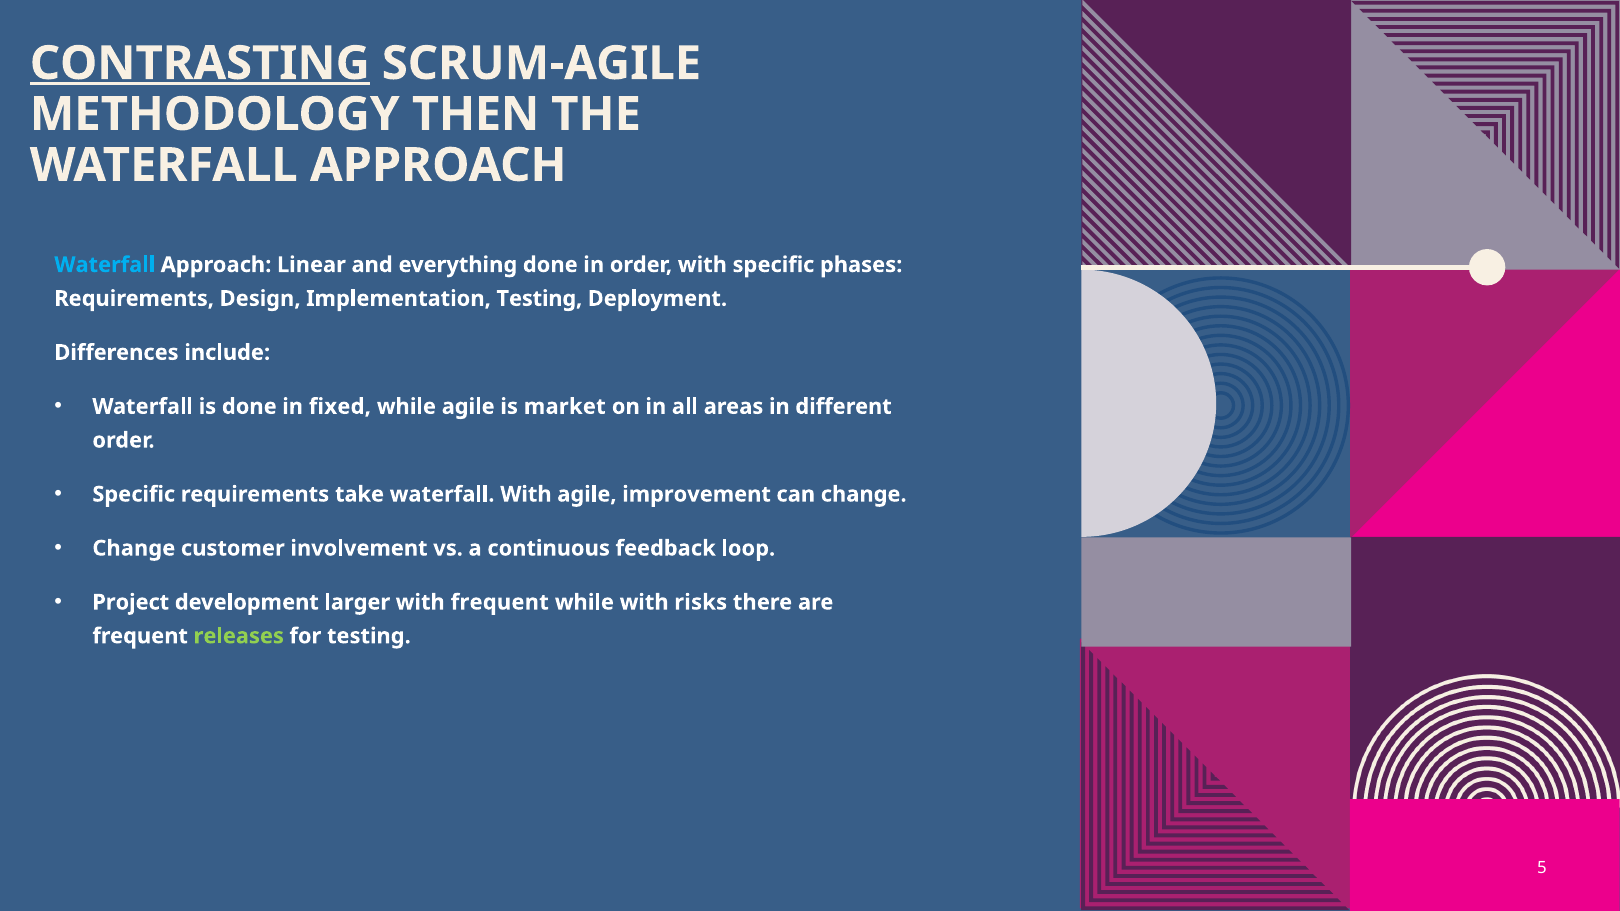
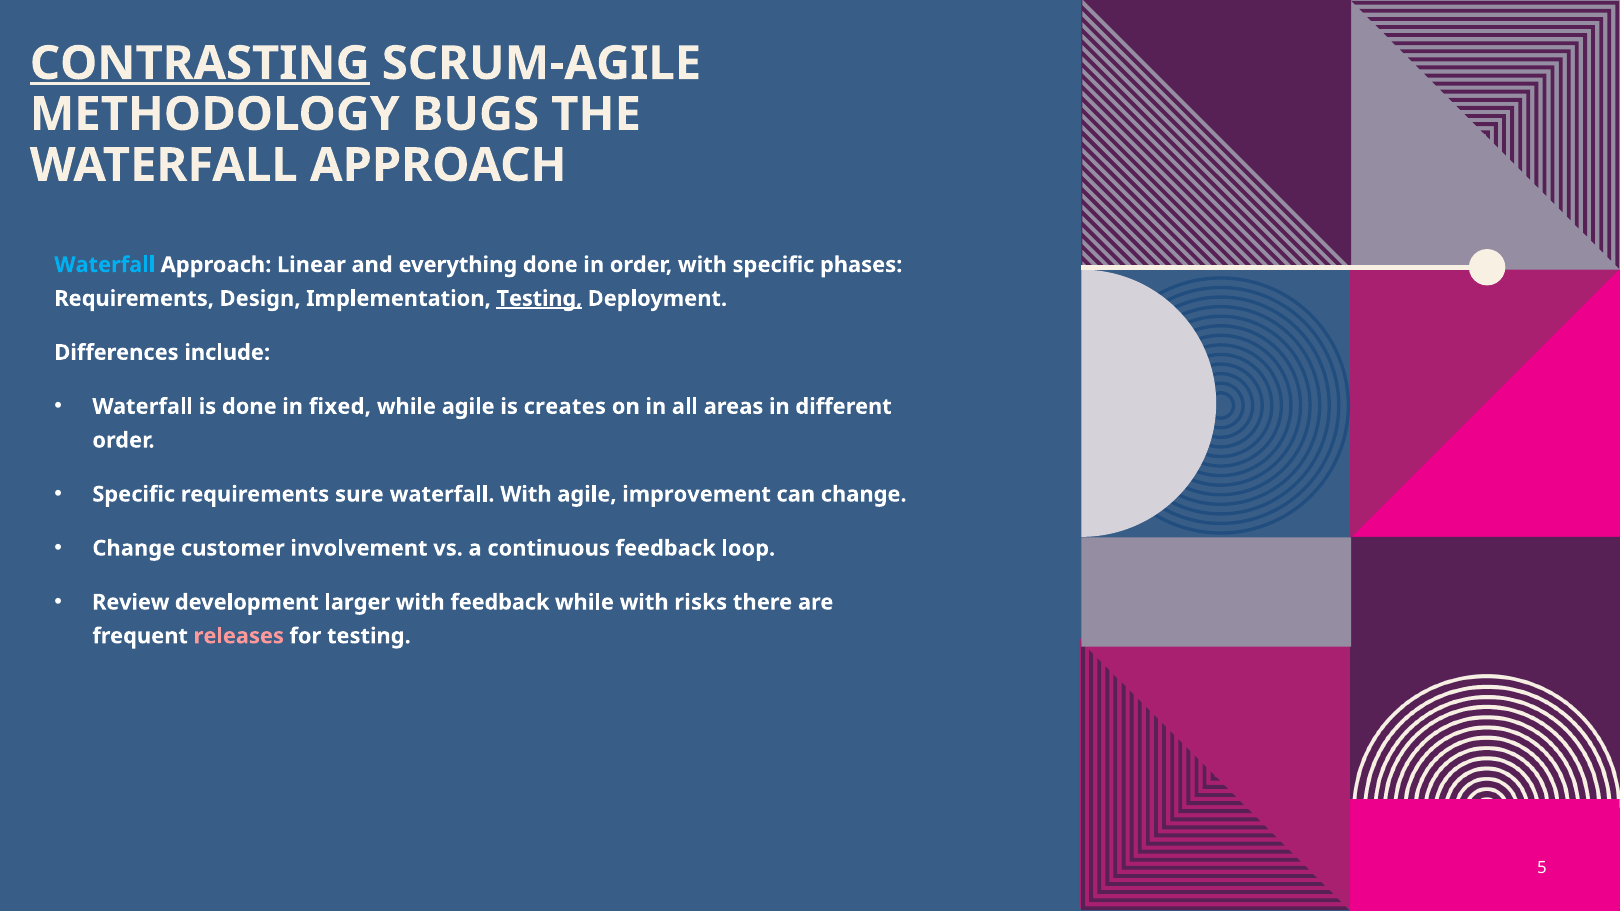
THEN: THEN -> BUGS
Testing at (539, 299) underline: none -> present
market: market -> creates
take: take -> sure
Project: Project -> Review
with frequent: frequent -> feedback
releases colour: light green -> pink
